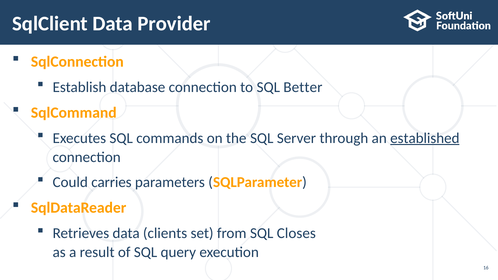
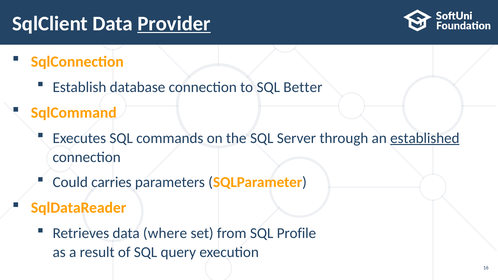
Provider underline: none -> present
clients: clients -> where
Closes: Closes -> Profile
